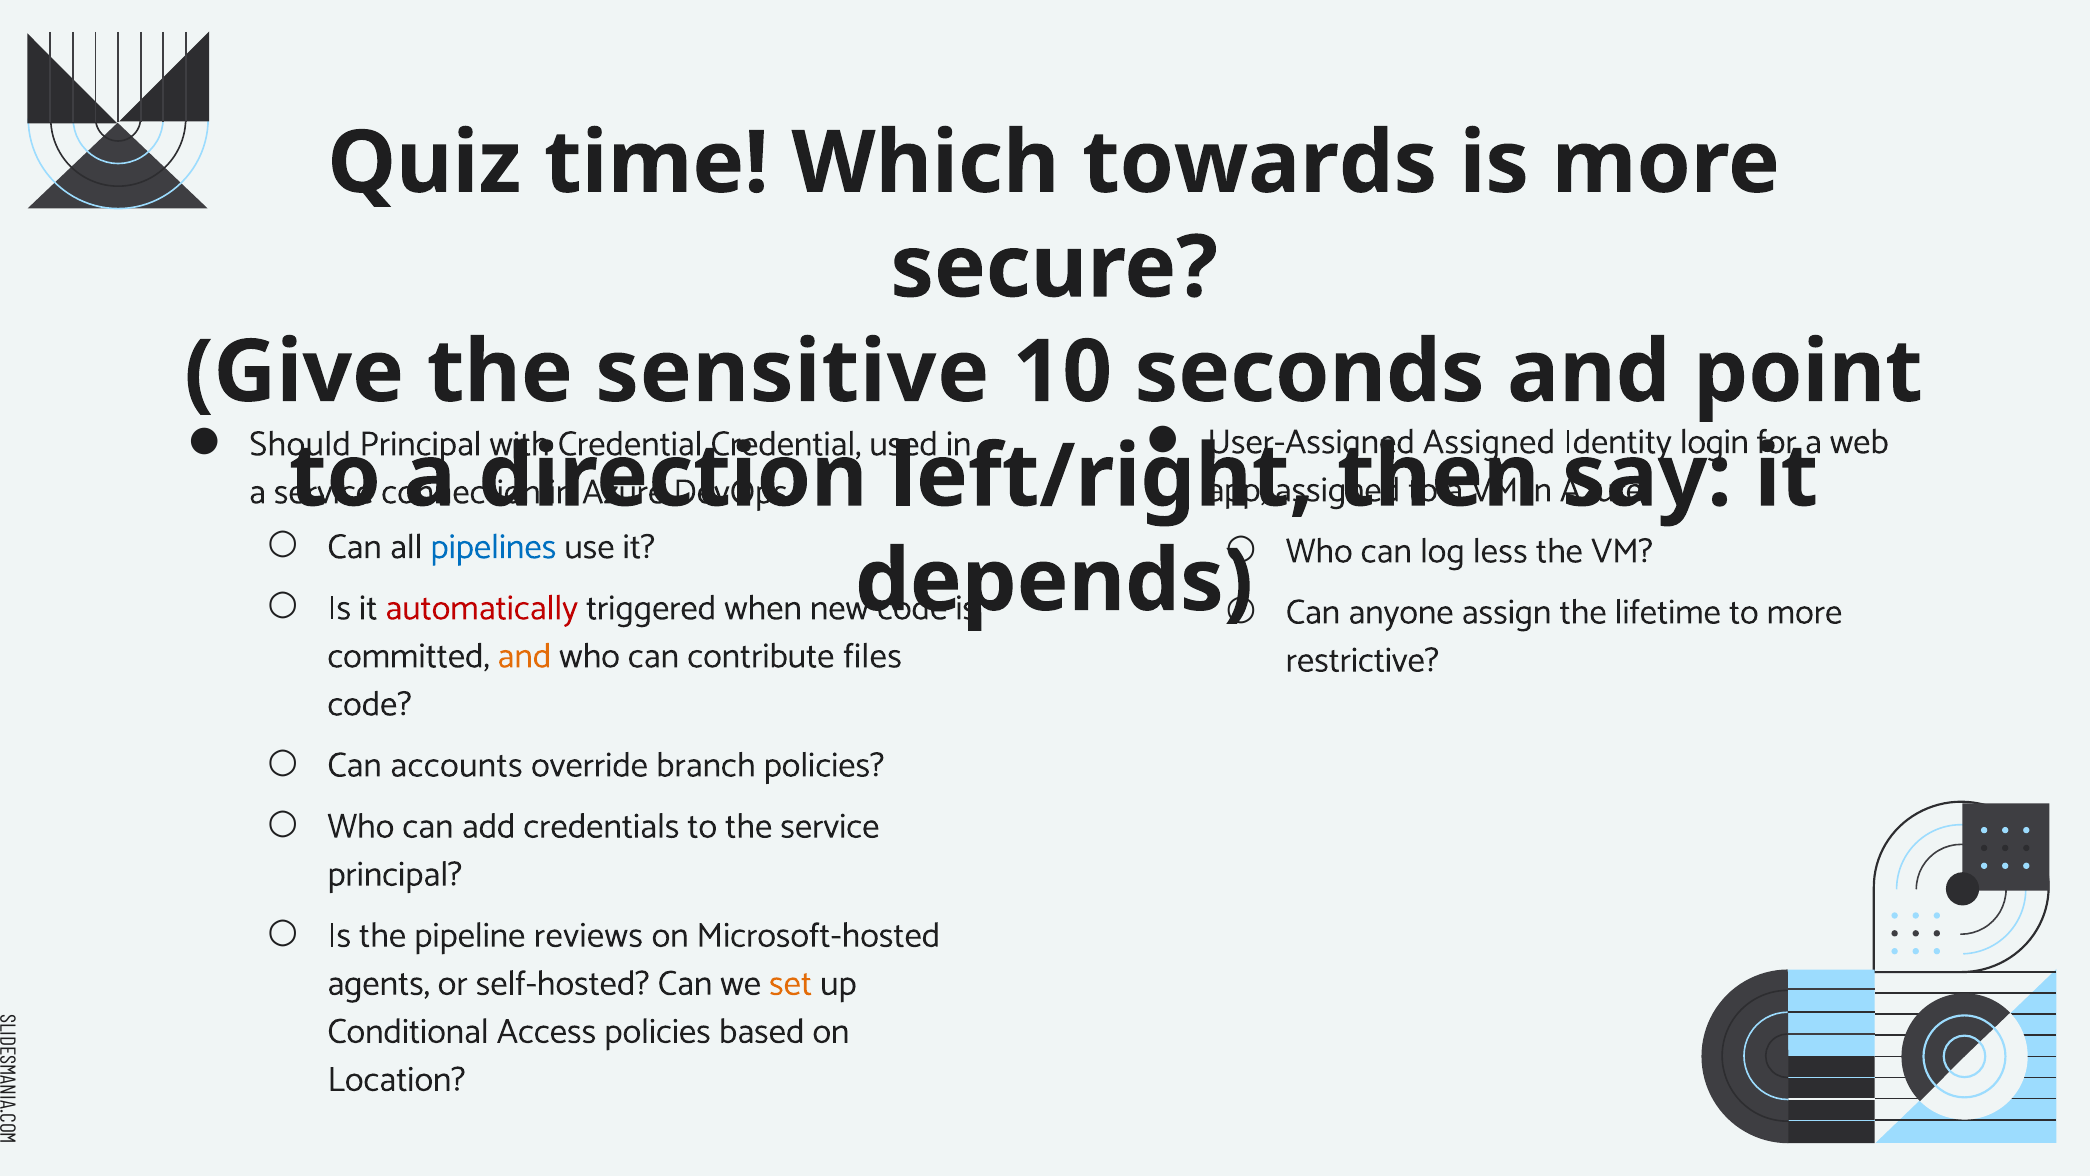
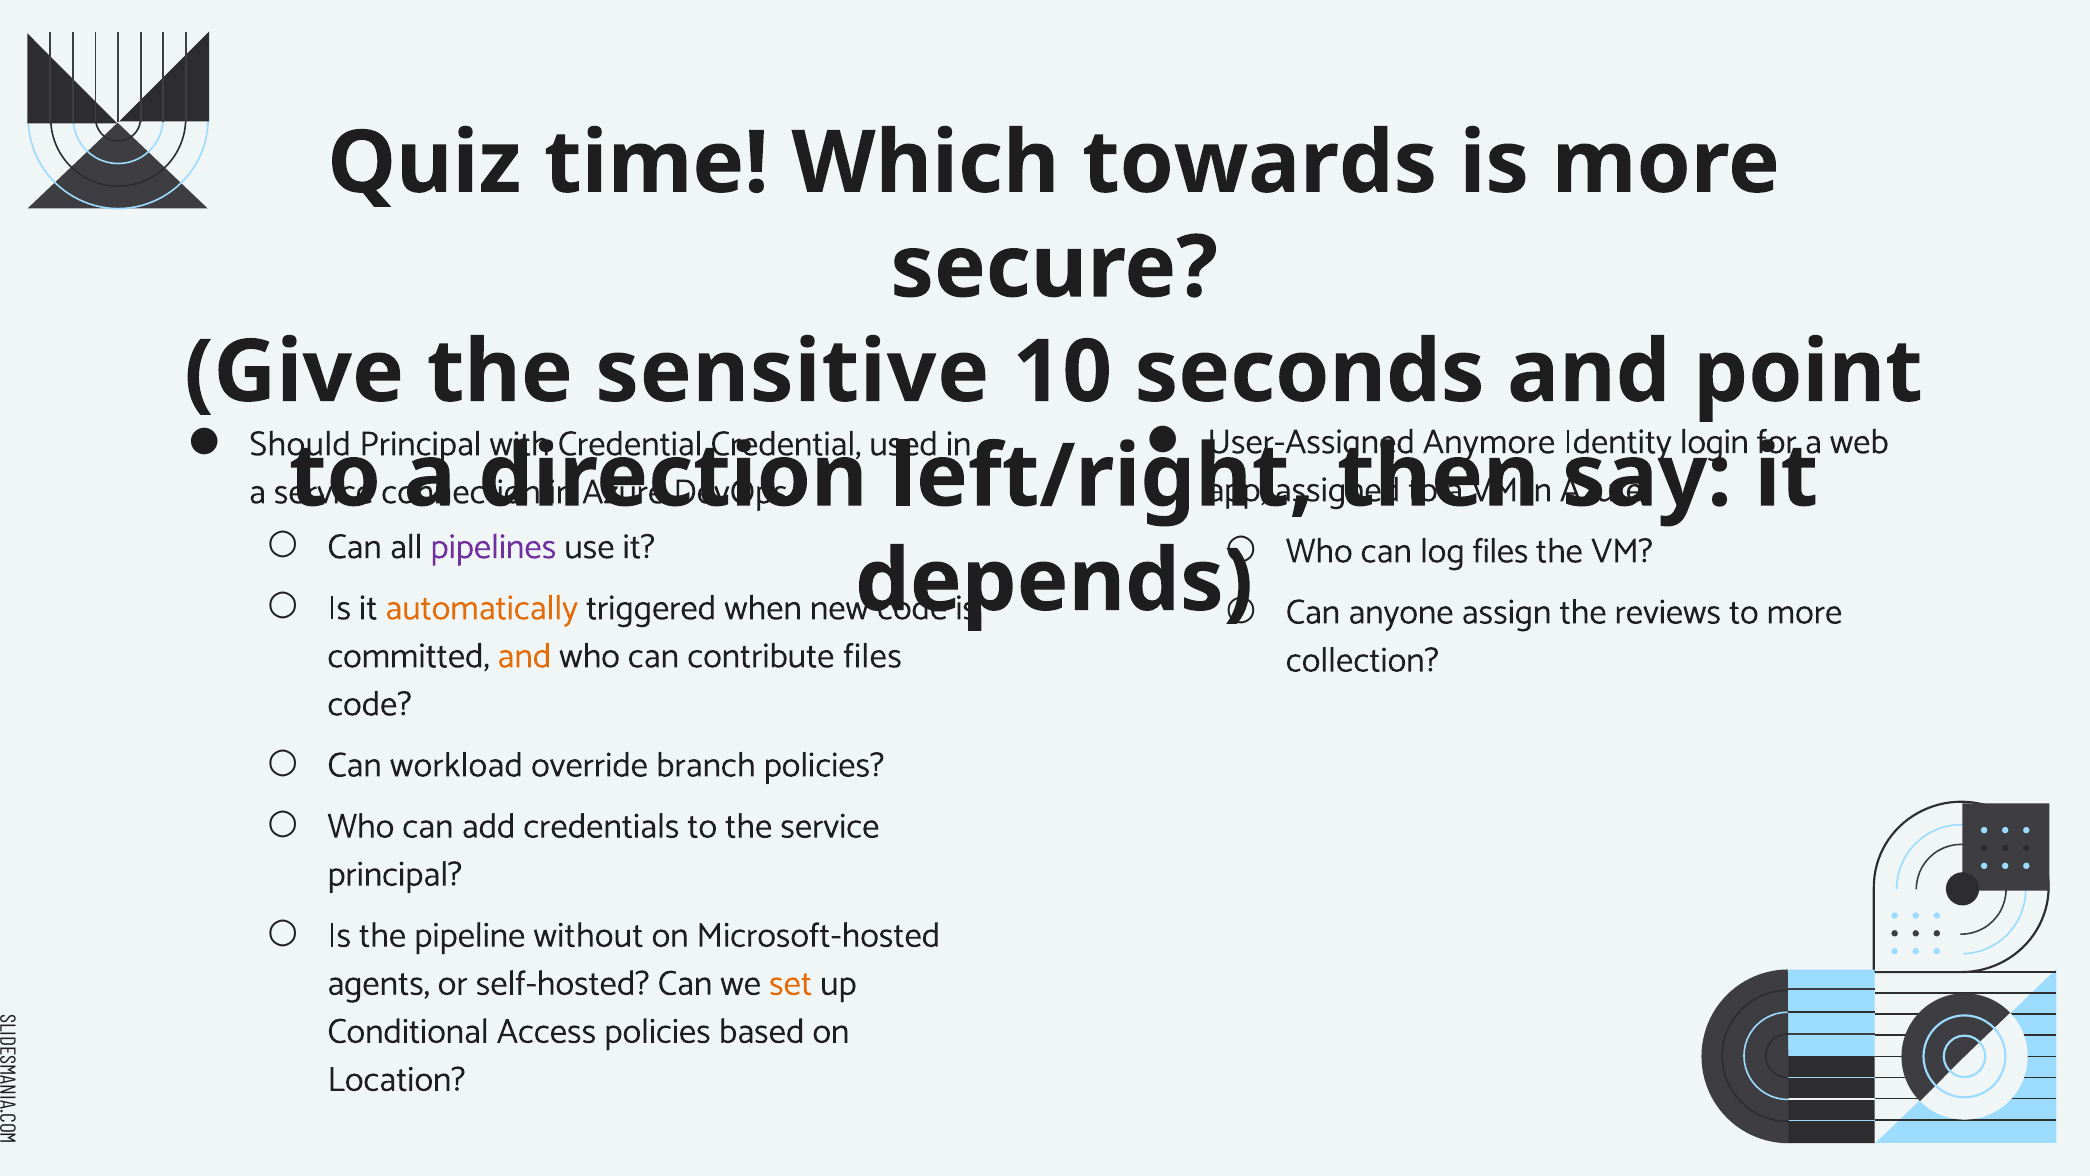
Assigned at (1489, 442): Assigned -> Anymore
pipelines colour: blue -> purple
log less: less -> files
automatically colour: red -> orange
lifetime: lifetime -> reviews
restrictive: restrictive -> collection
accounts: accounts -> workload
reviews: reviews -> without
